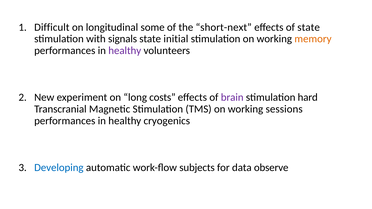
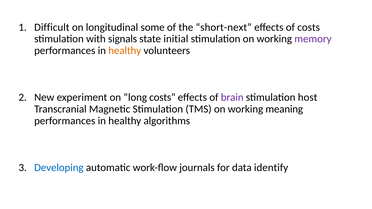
of state: state -> costs
memory colour: orange -> purple
healthy at (125, 51) colour: purple -> orange
hard: hard -> host
sessions: sessions -> meaning
cryogenics: cryogenics -> algorithms
subjects: subjects -> journals
observe: observe -> identify
